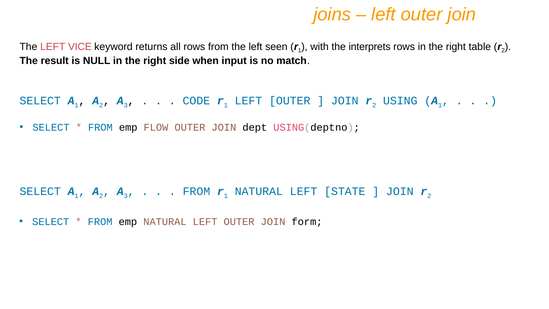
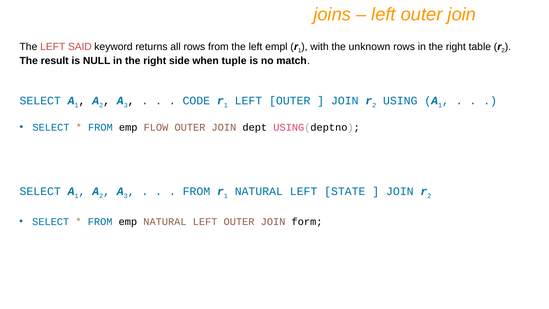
VICE: VICE -> SAID
seen: seen -> empl
interprets: interprets -> unknown
input: input -> tuple
